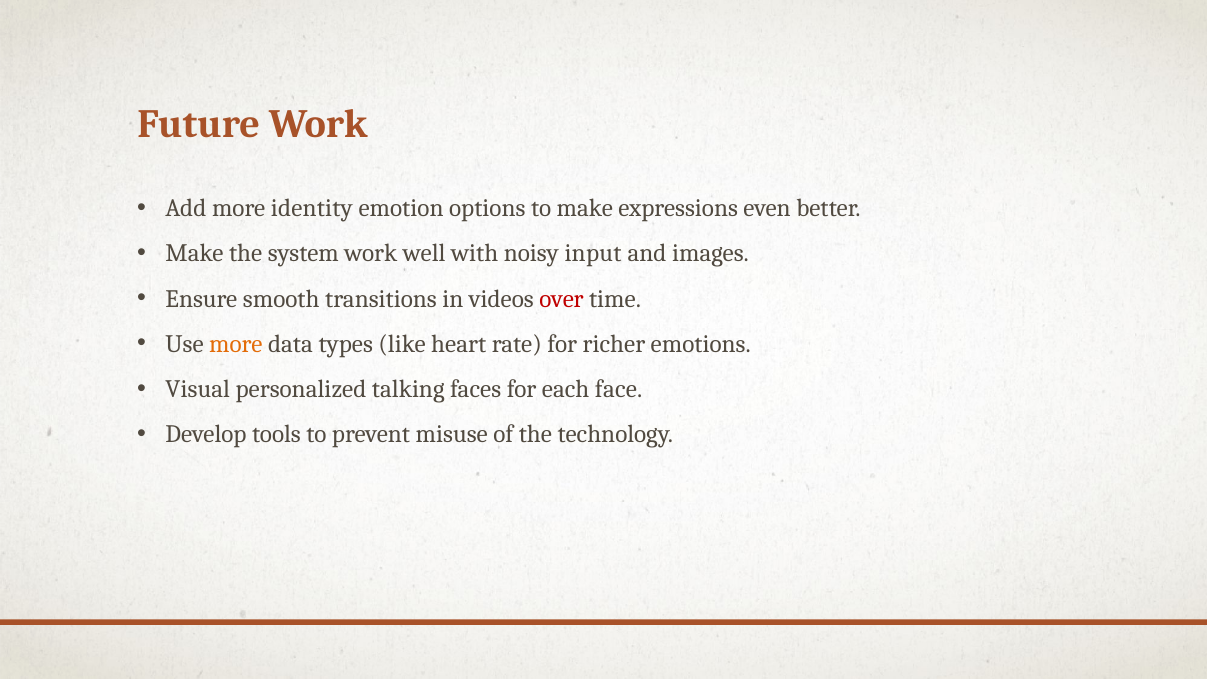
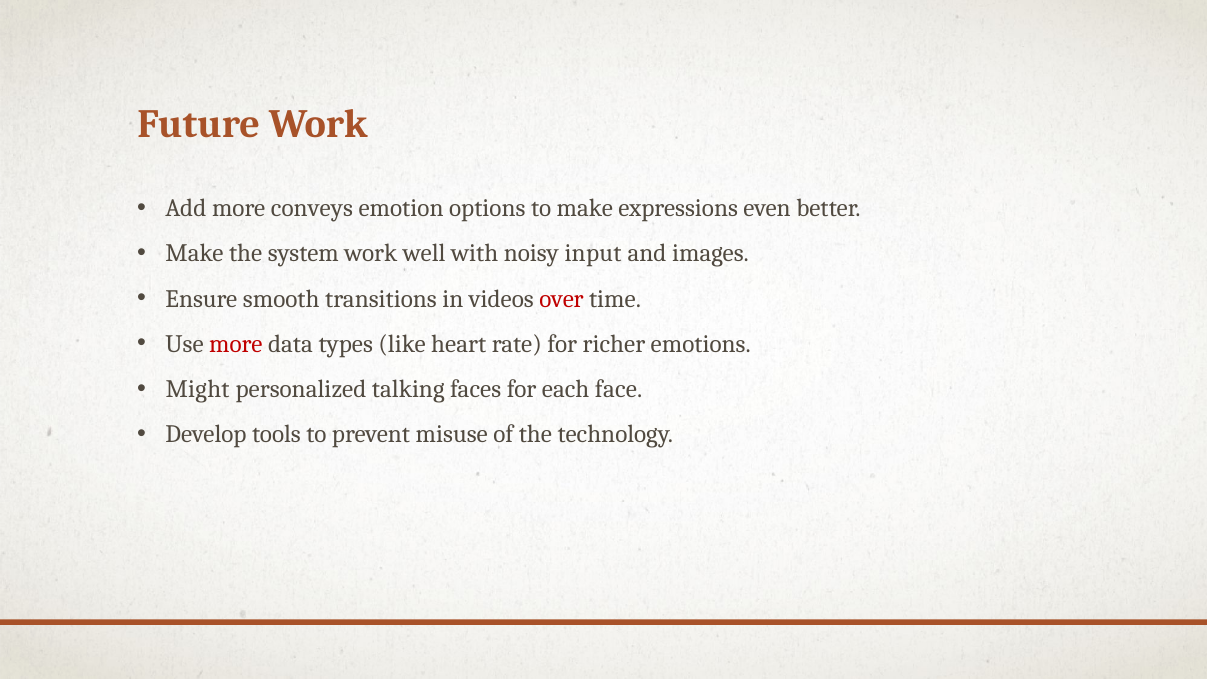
identity: identity -> conveys
more at (236, 344) colour: orange -> red
Visual: Visual -> Might
